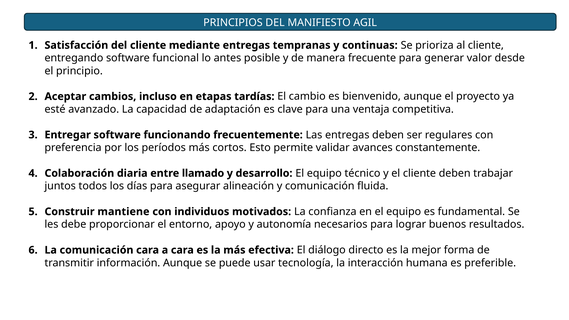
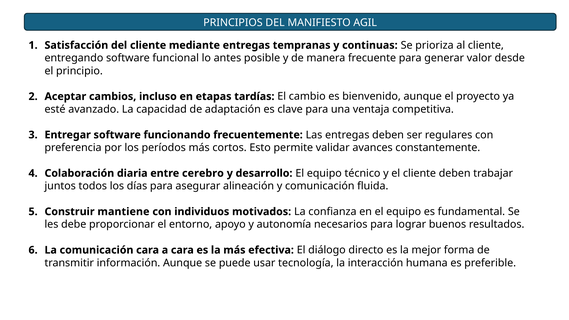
llamado: llamado -> cerebro
